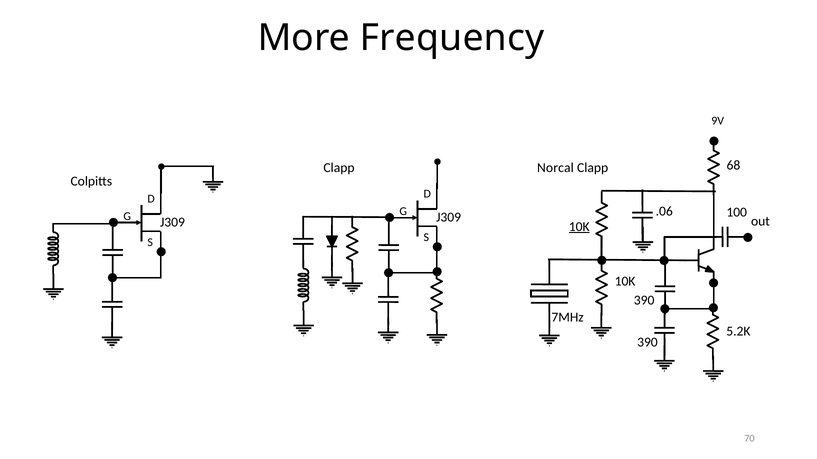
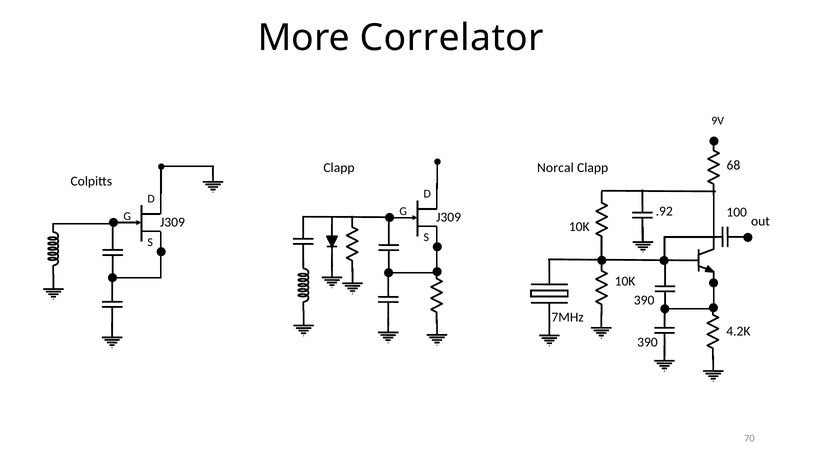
Frequency: Frequency -> Correlator
.06: .06 -> .92
10K at (579, 227) underline: present -> none
5.2K: 5.2K -> 4.2K
